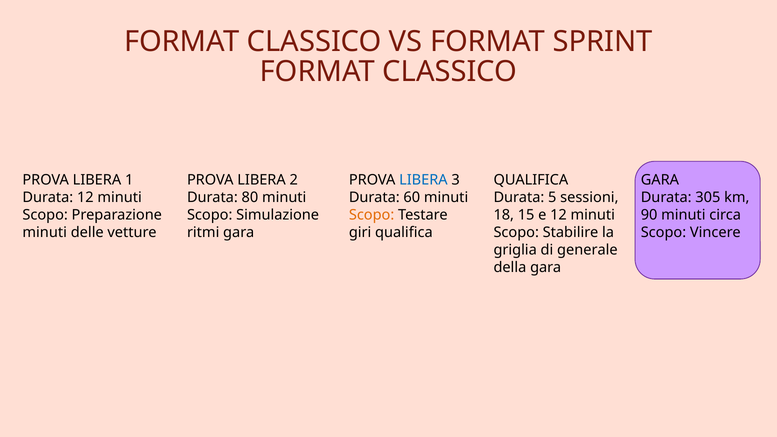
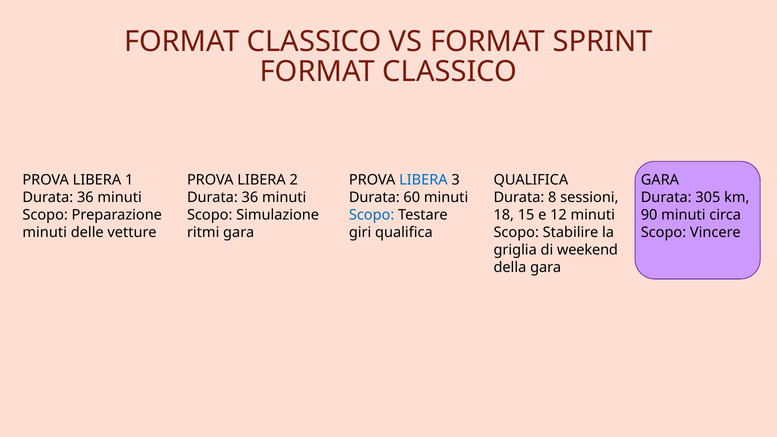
12 at (85, 197): 12 -> 36
80 at (250, 197): 80 -> 36
5: 5 -> 8
Scopo at (372, 215) colour: orange -> blue
generale: generale -> weekend
